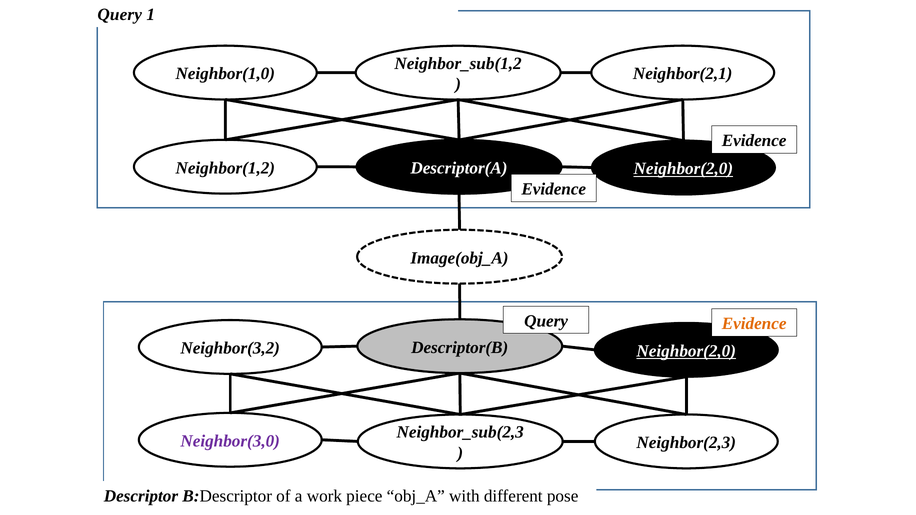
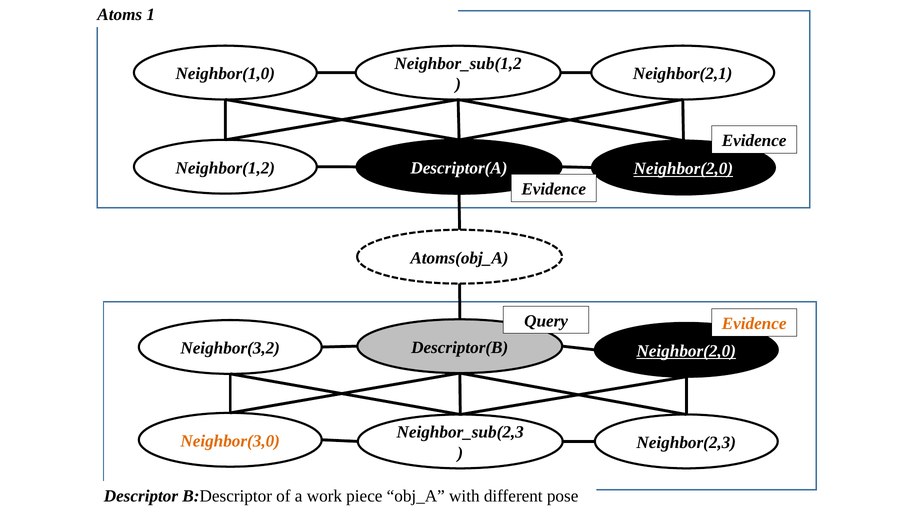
Query at (120, 15): Query -> Atoms
Image(obj_A: Image(obj_A -> Atoms(obj_A
Neighbor(3,0 colour: purple -> orange
